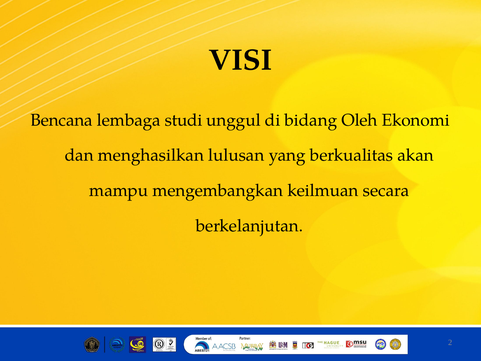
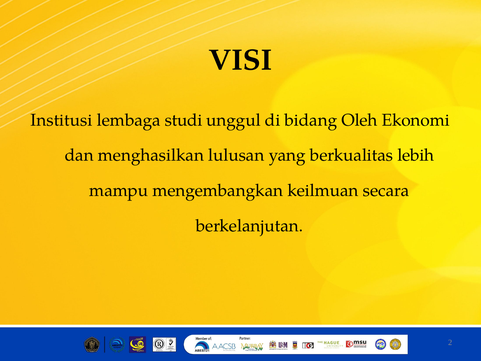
Bencana: Bencana -> Institusi
akan: akan -> lebih
